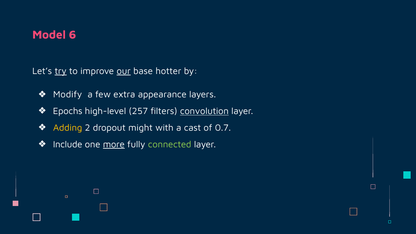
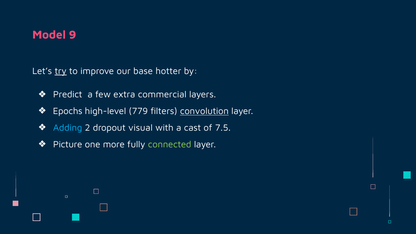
6: 6 -> 9
our underline: present -> none
Modify: Modify -> Predict
appearance: appearance -> commercial
257: 257 -> 779
Adding colour: yellow -> light blue
might: might -> visual
0.7: 0.7 -> 7.5
Include: Include -> Picture
more underline: present -> none
